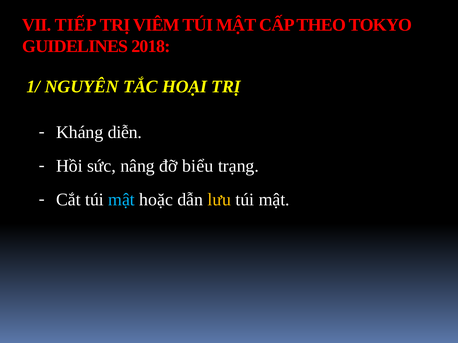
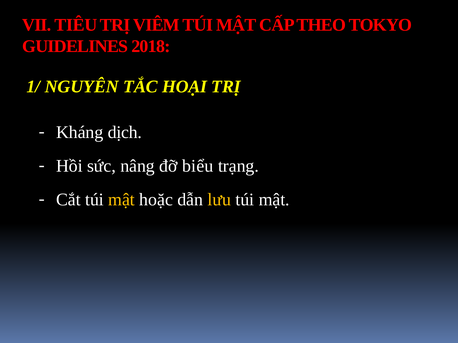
TIẾP: TIẾP -> TIÊU
diễn: diễn -> dịch
mật at (122, 200) colour: light blue -> yellow
